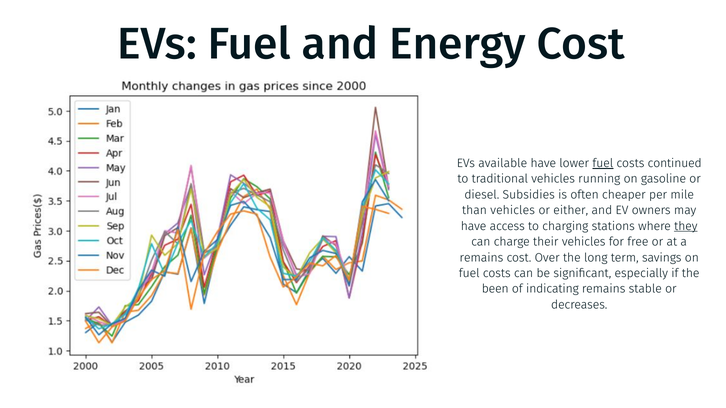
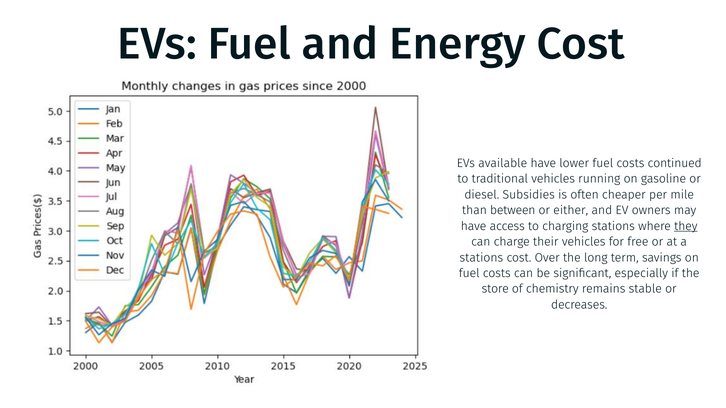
fuel at (603, 163) underline: present -> none
than vehicles: vehicles -> between
remains at (481, 258): remains -> stations
been: been -> store
indicating: indicating -> chemistry
